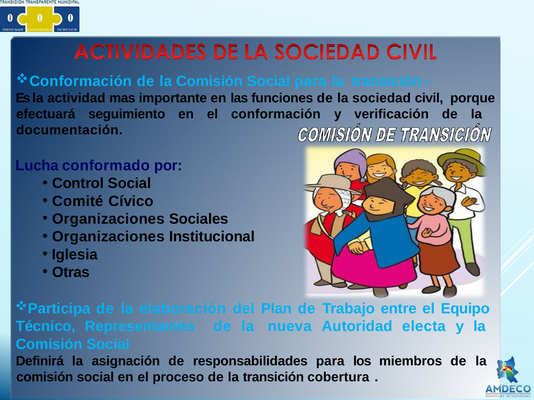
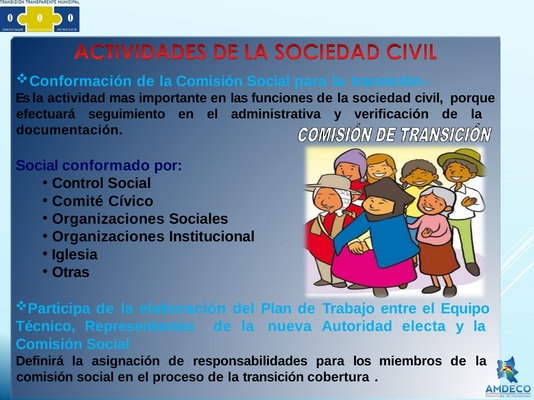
conformación: conformación -> administrativa
Lucha at (37, 166): Lucha -> Social
